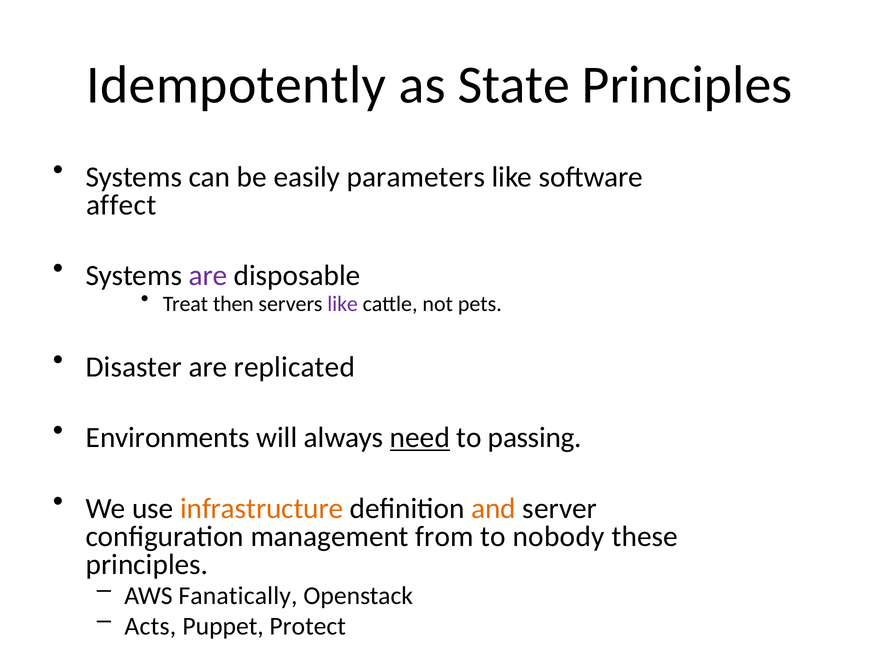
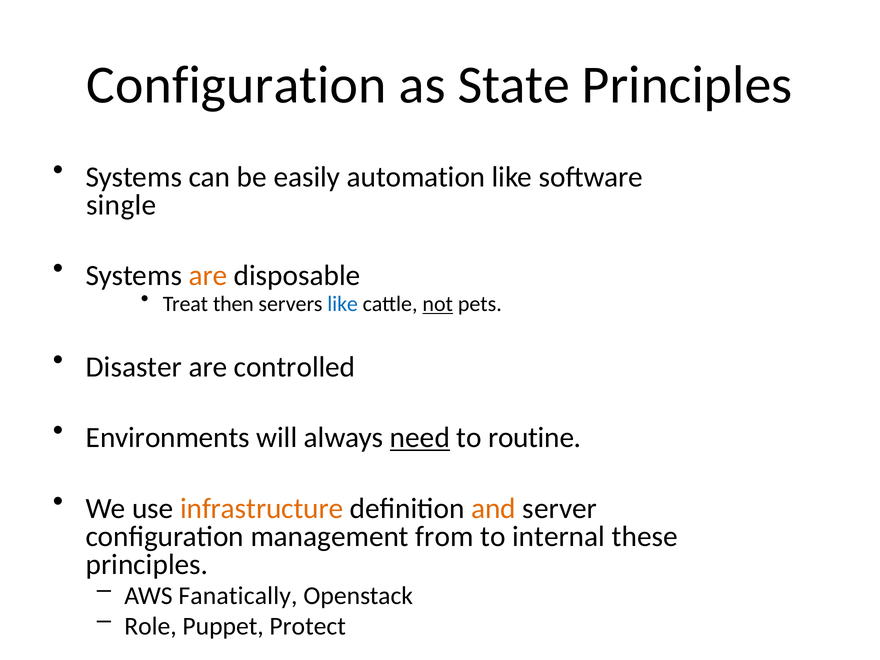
Idempotently at (236, 85): Idempotently -> Configuration
parameters: parameters -> automation
affect: affect -> single
are at (208, 276) colour: purple -> orange
like at (343, 304) colour: purple -> blue
not underline: none -> present
replicated: replicated -> controlled
passing: passing -> routine
nobody: nobody -> internal
Acts: Acts -> Role
